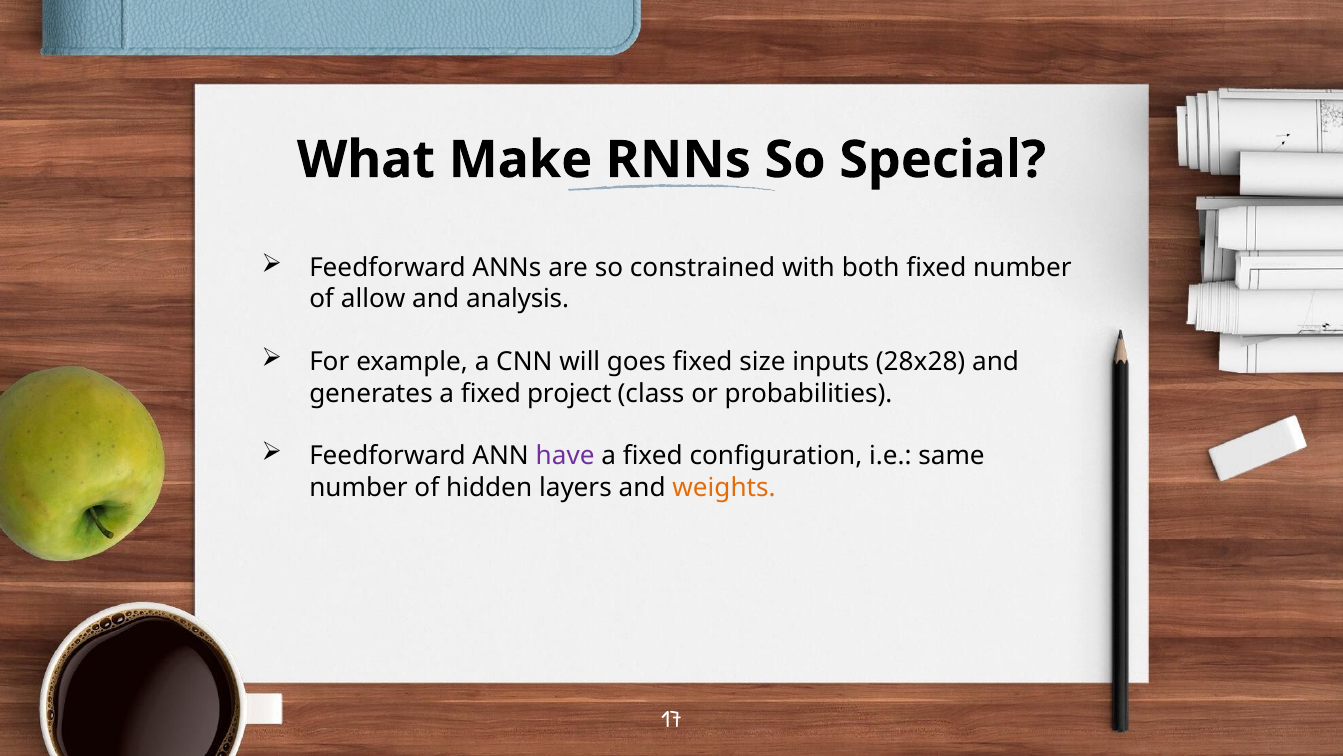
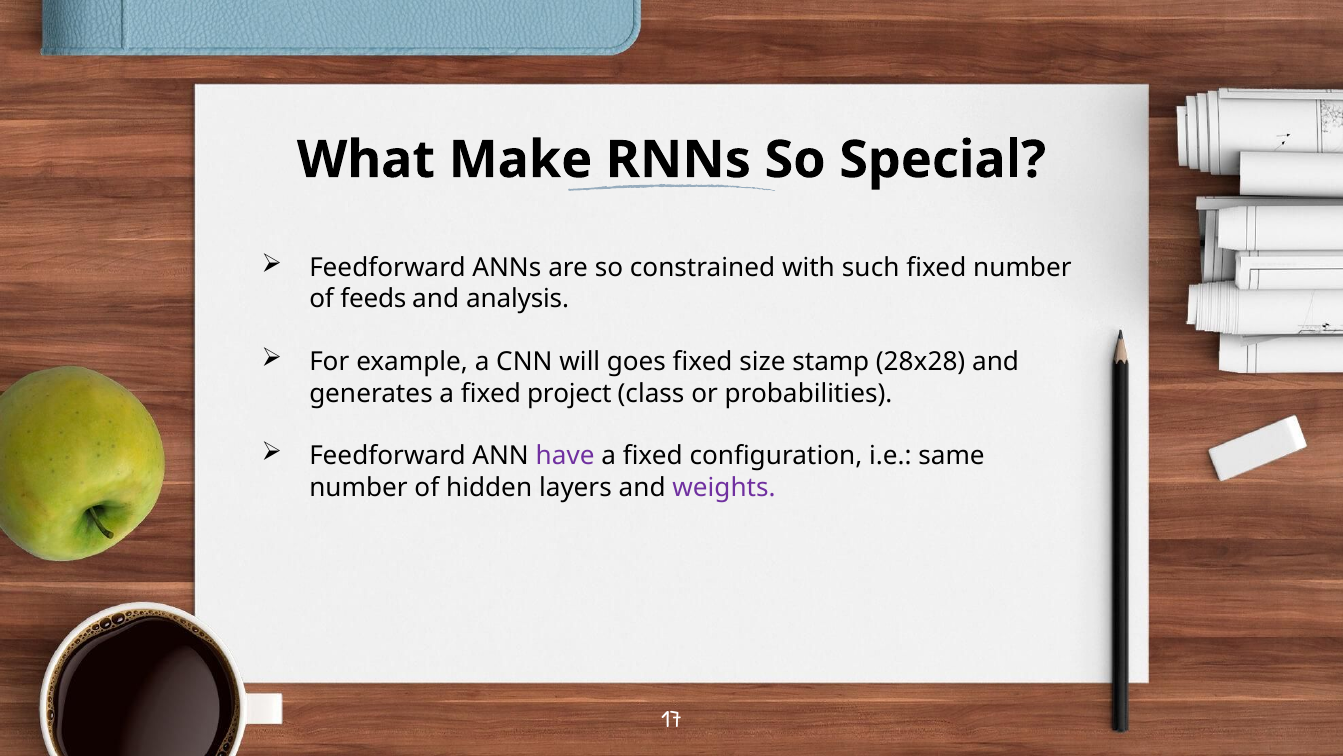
both: both -> such
allow: allow -> feeds
inputs: inputs -> stamp
weights colour: orange -> purple
